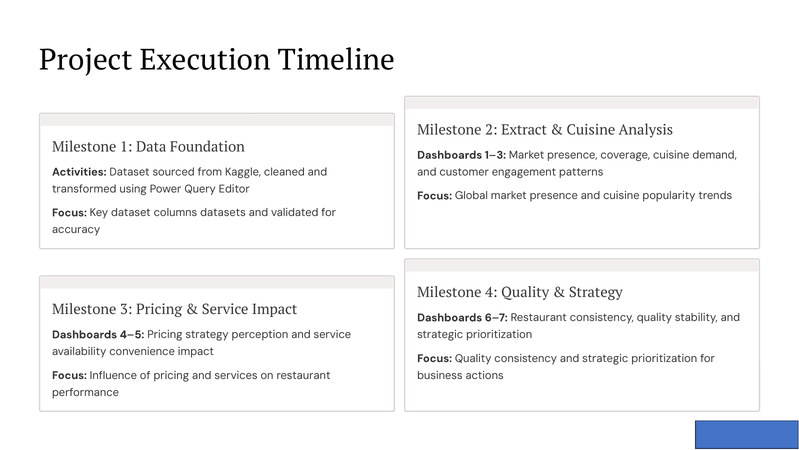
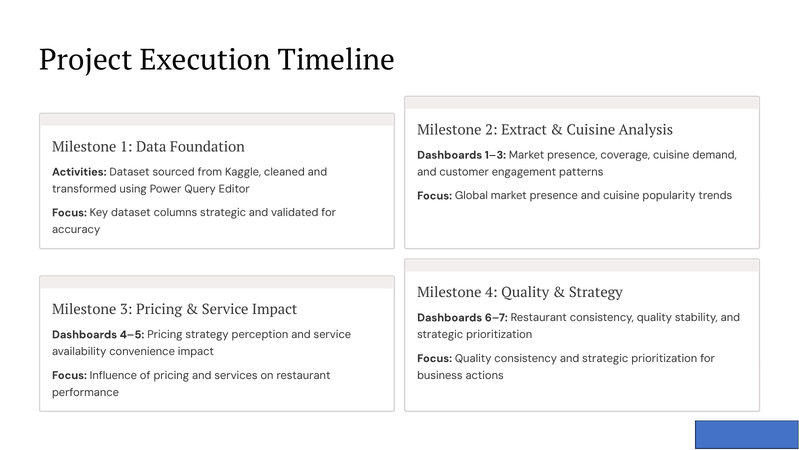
columns datasets: datasets -> strategic
